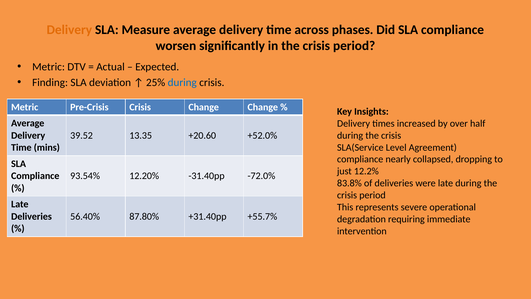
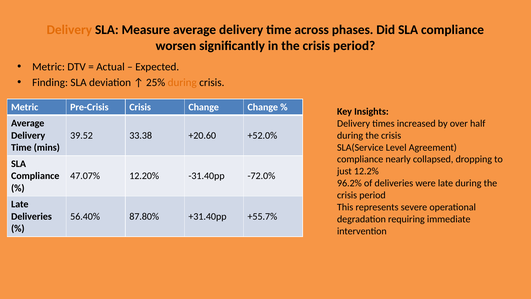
during at (182, 82) colour: blue -> orange
13.35: 13.35 -> 33.38
93.54%: 93.54% -> 47.07%
83.8%: 83.8% -> 96.2%
